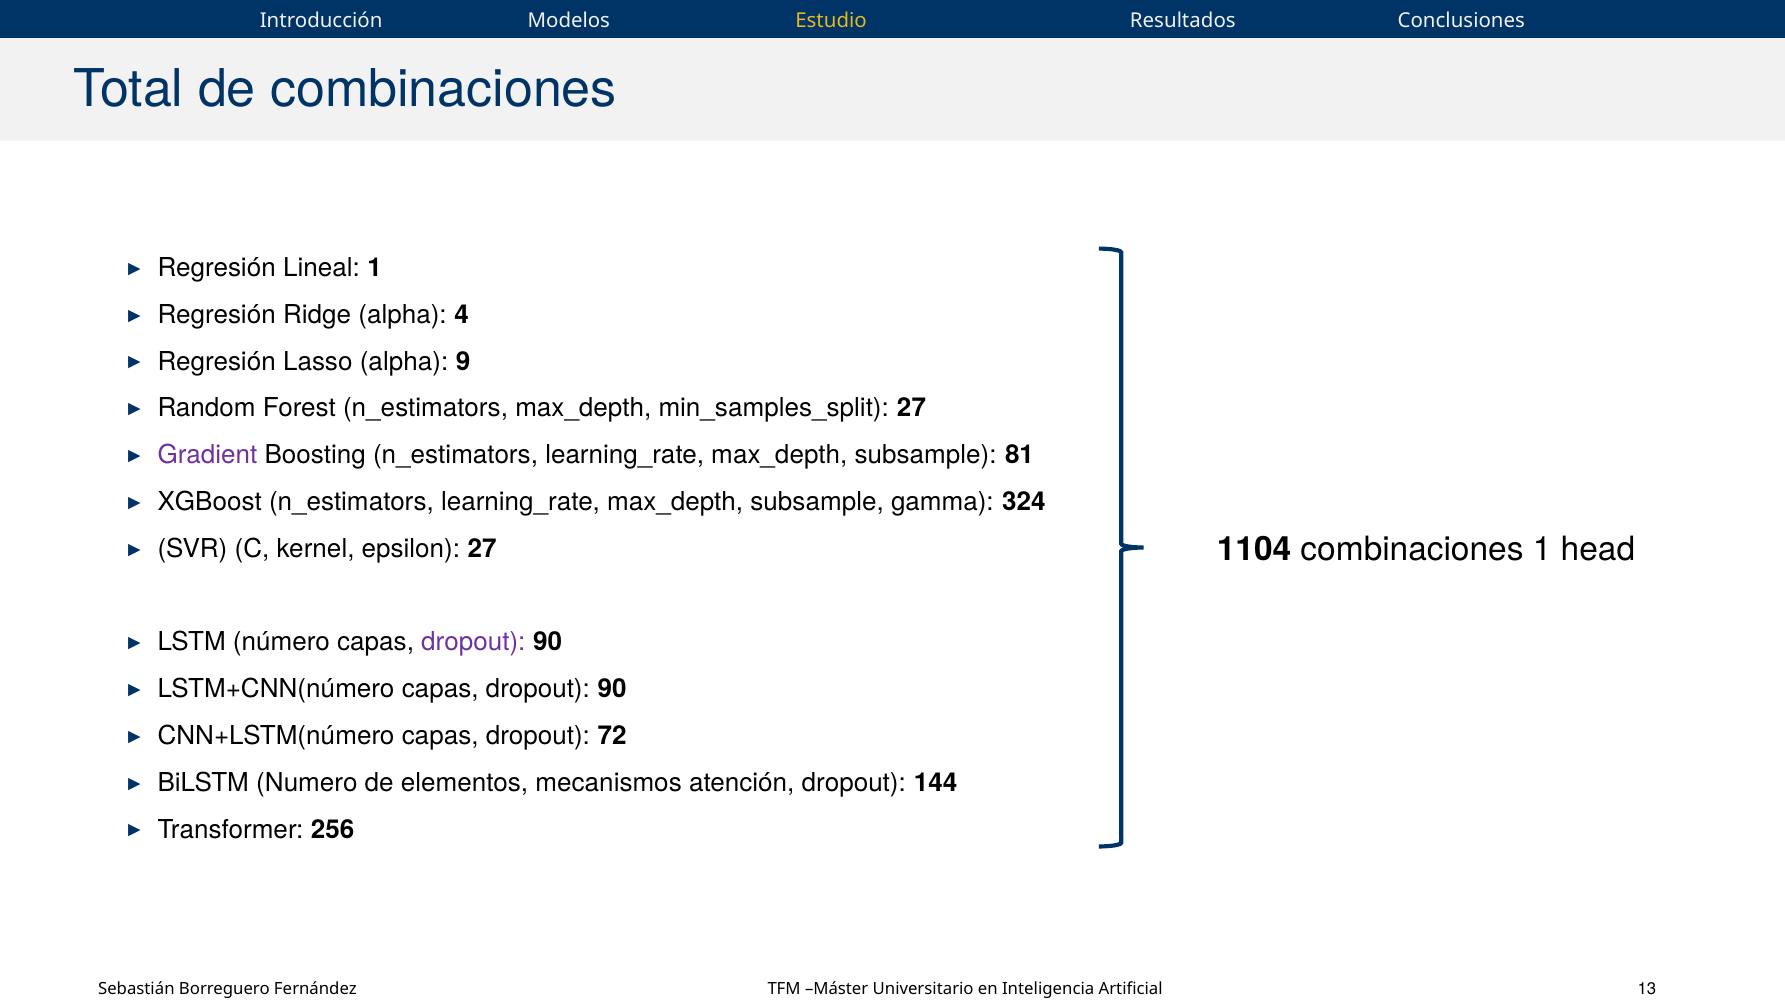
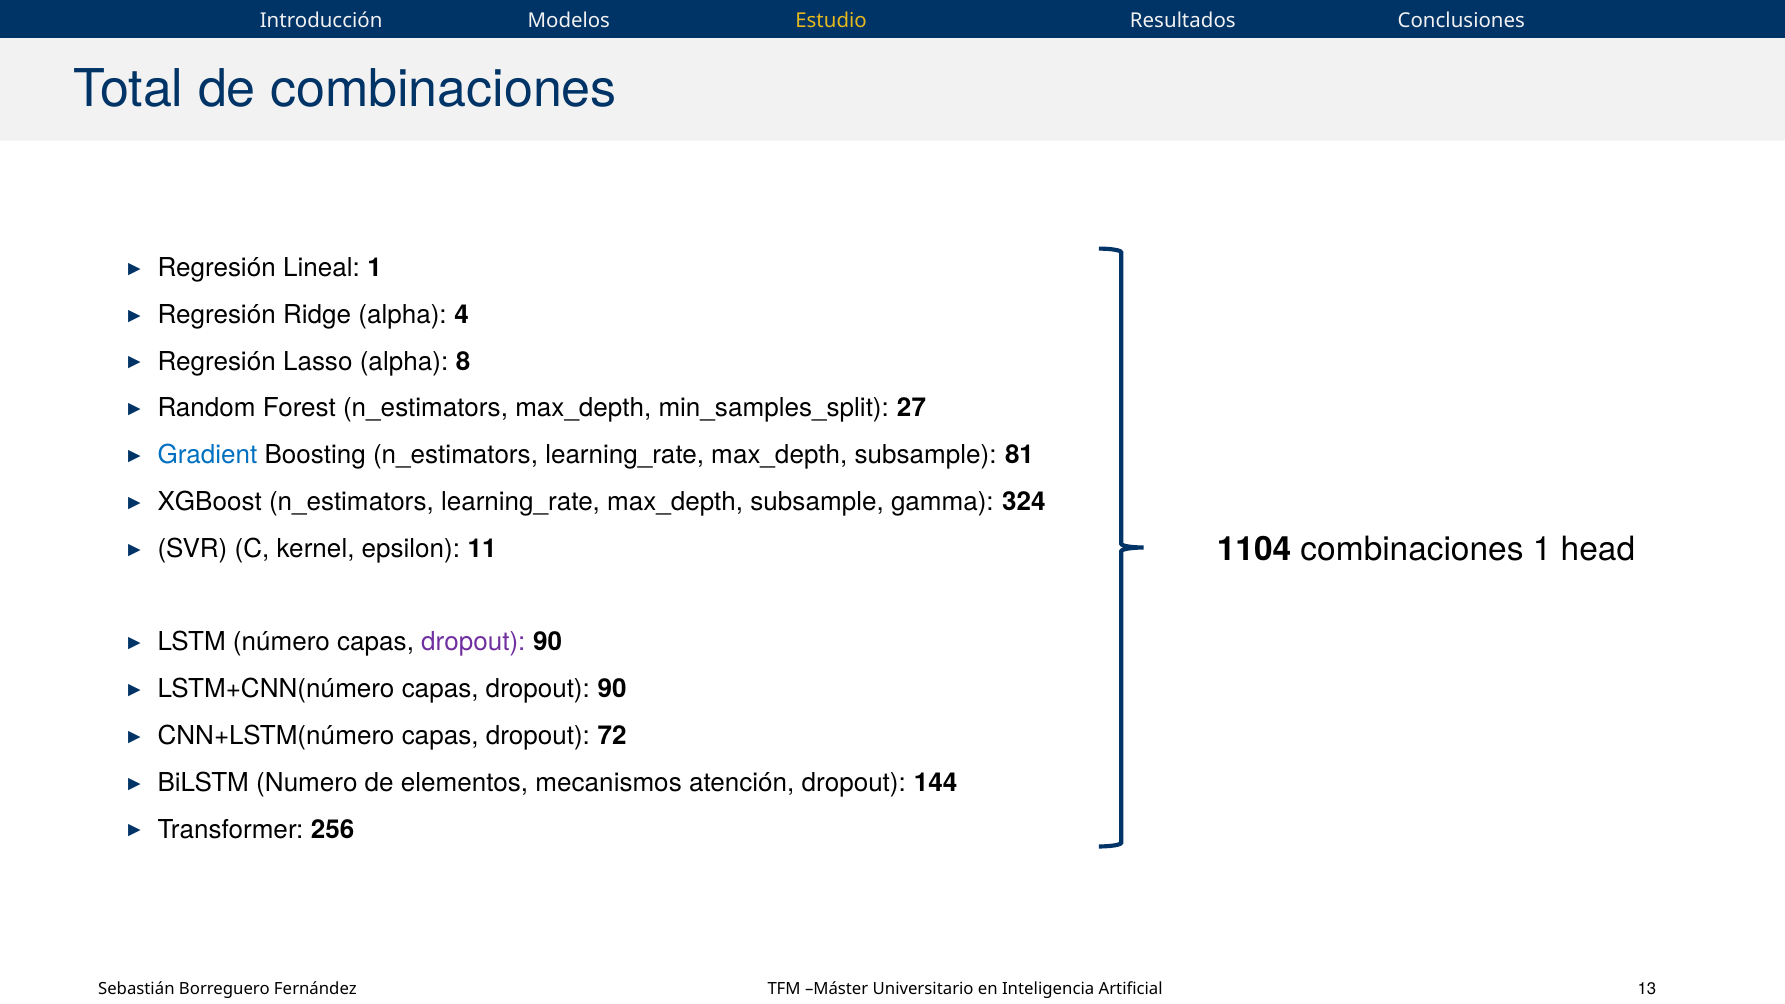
9: 9 -> 8
Gradient colour: purple -> blue
epsilon 27: 27 -> 11
